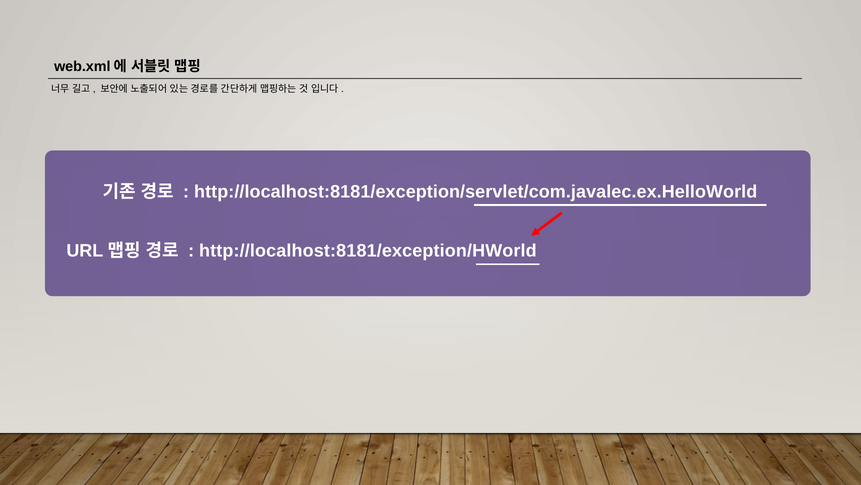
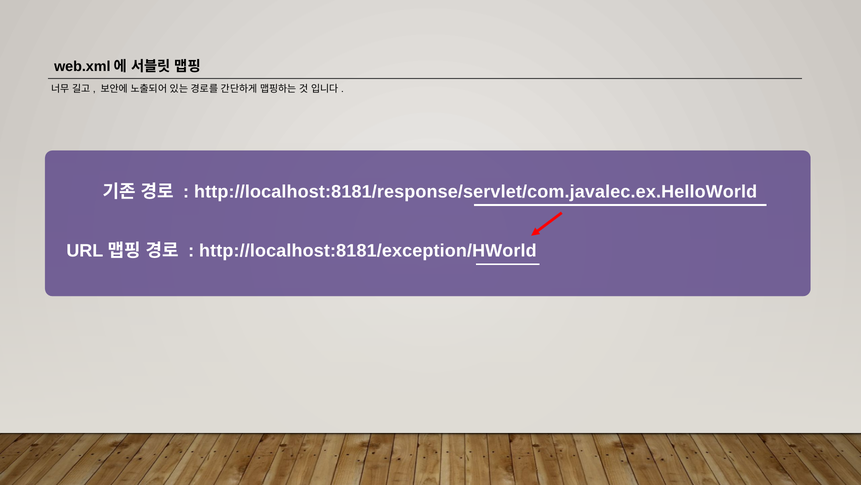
http://localhost:8181/exception/servlet/com.javalec.ex.HelloWorld: http://localhost:8181/exception/servlet/com.javalec.ex.HelloWorld -> http://localhost:8181/response/servlet/com.javalec.ex.HelloWorld
